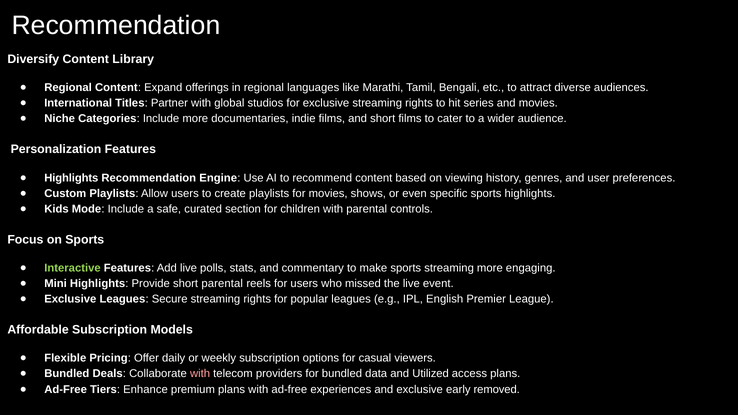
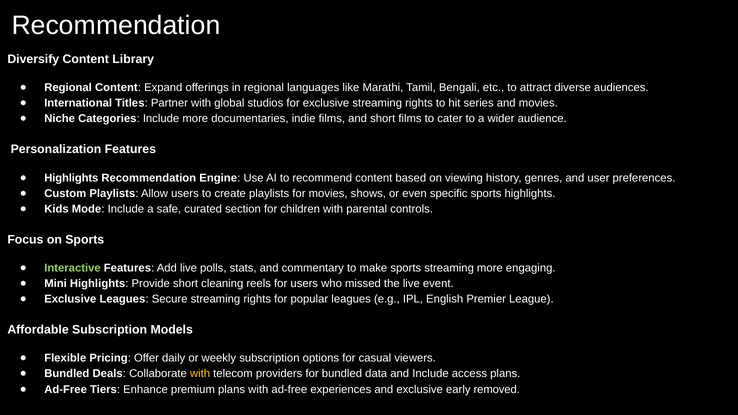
short parental: parental -> cleaning
with at (200, 374) colour: pink -> yellow
and Utilized: Utilized -> Include
